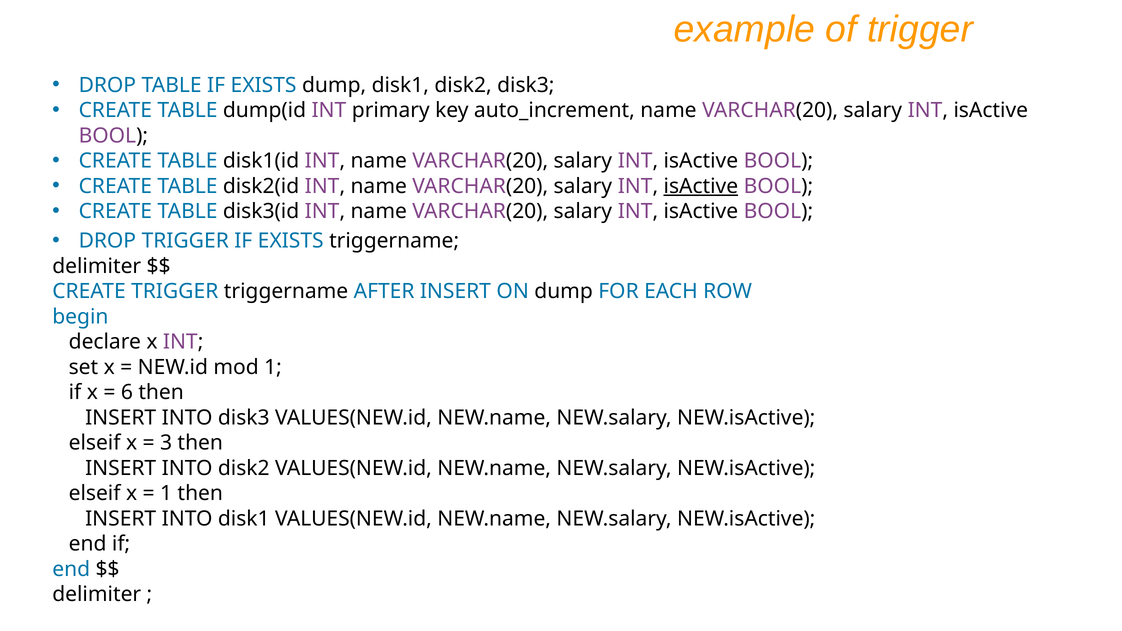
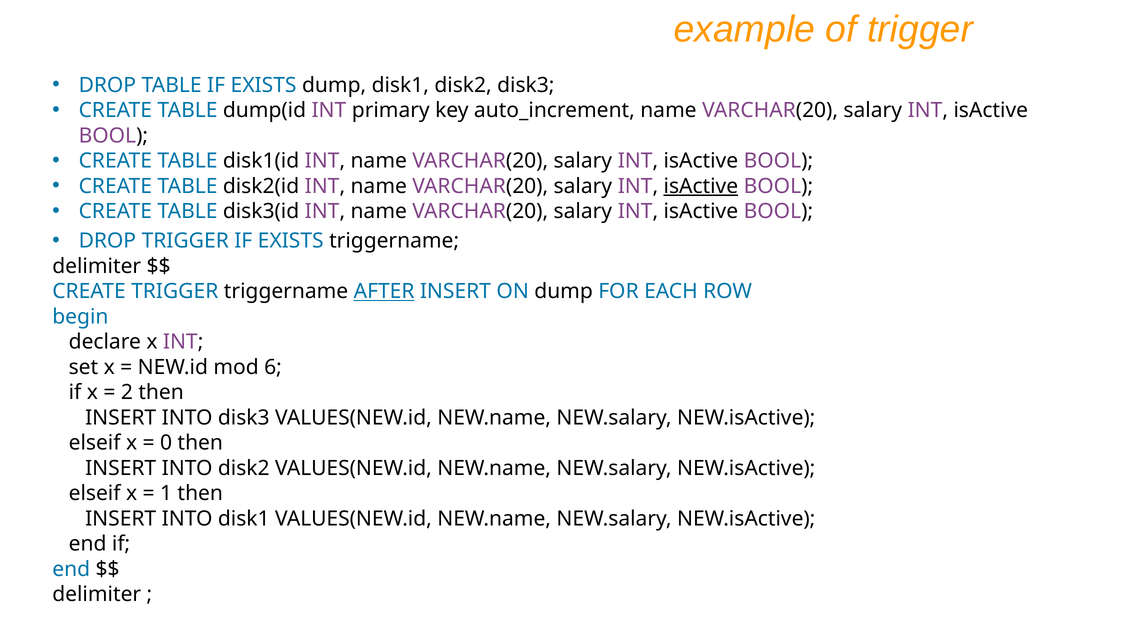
AFTER underline: none -> present
mod 1: 1 -> 6
6: 6 -> 2
3: 3 -> 0
